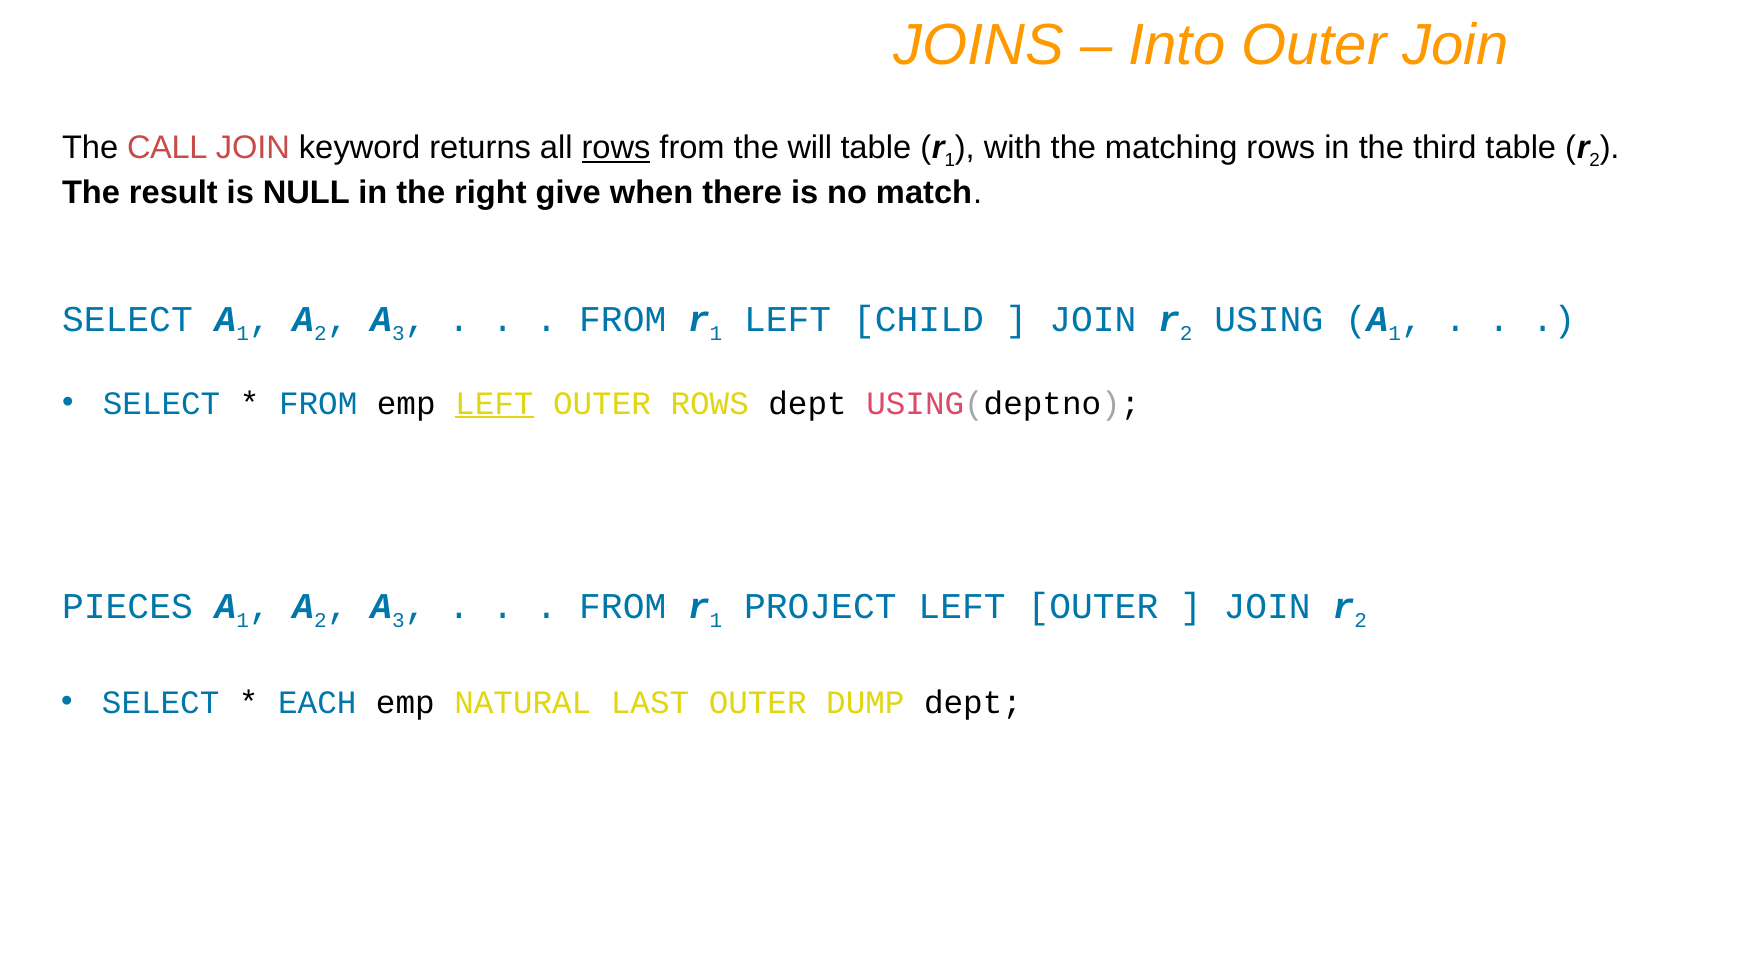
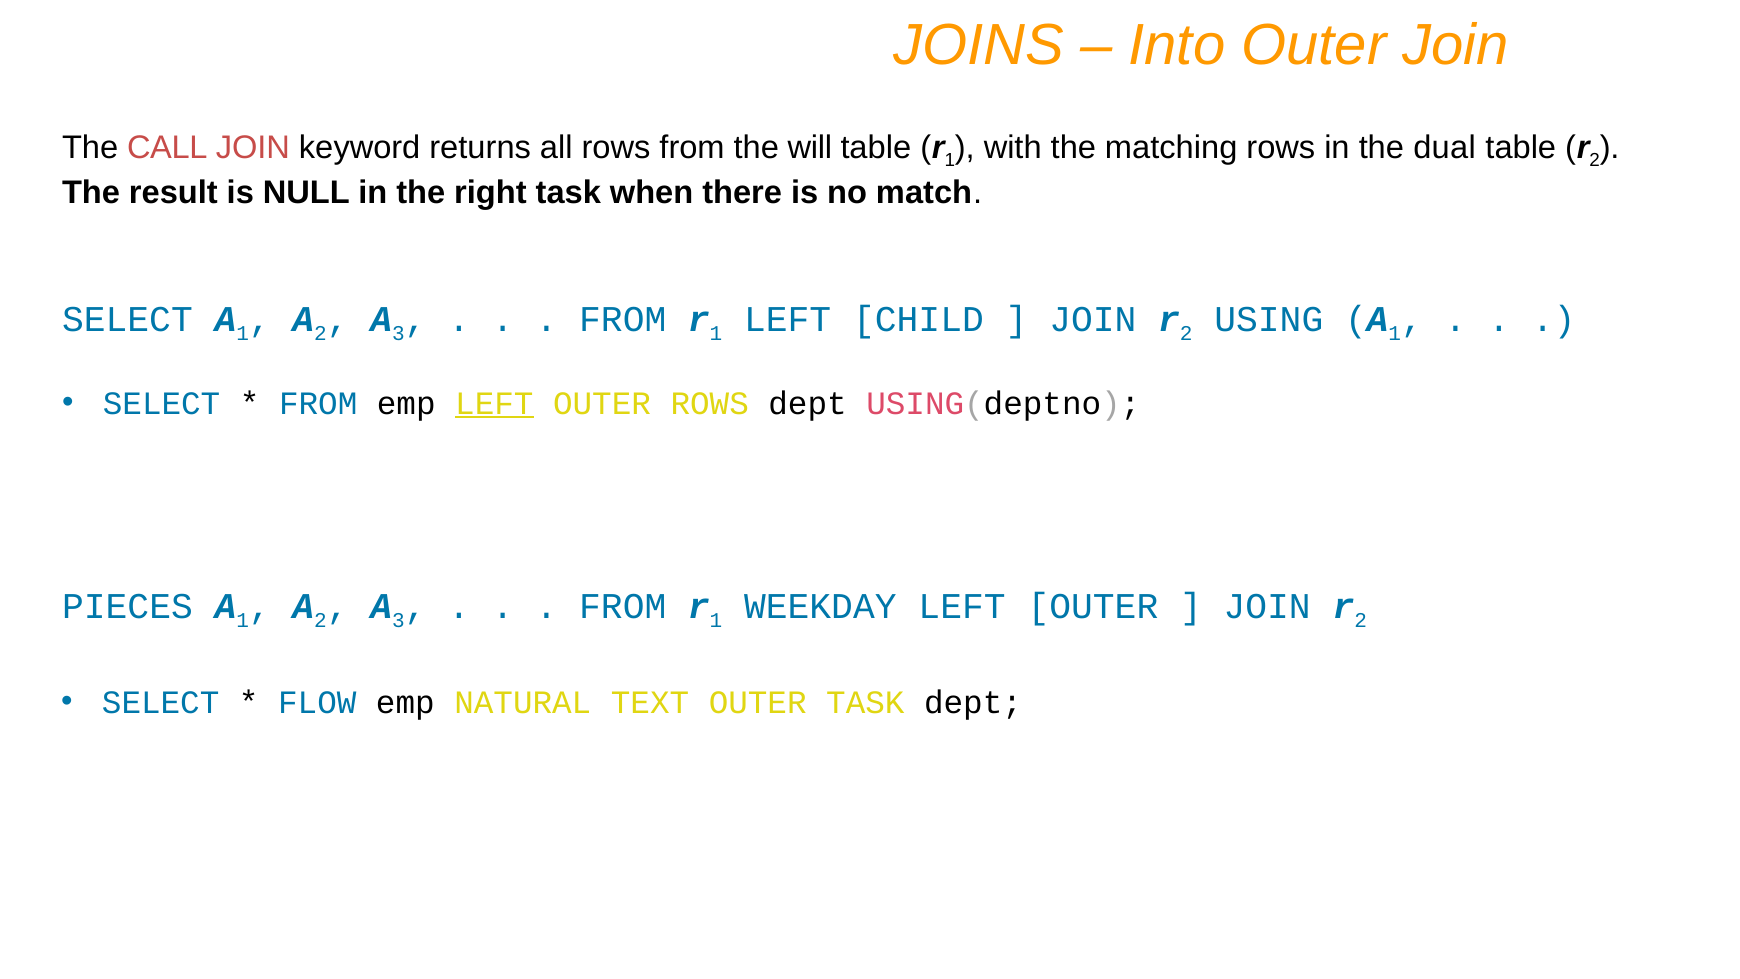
rows at (616, 148) underline: present -> none
third: third -> dual
right give: give -> task
PROJECT: PROJECT -> WEEKDAY
EACH: EACH -> FLOW
LAST: LAST -> TEXT
OUTER DUMP: DUMP -> TASK
